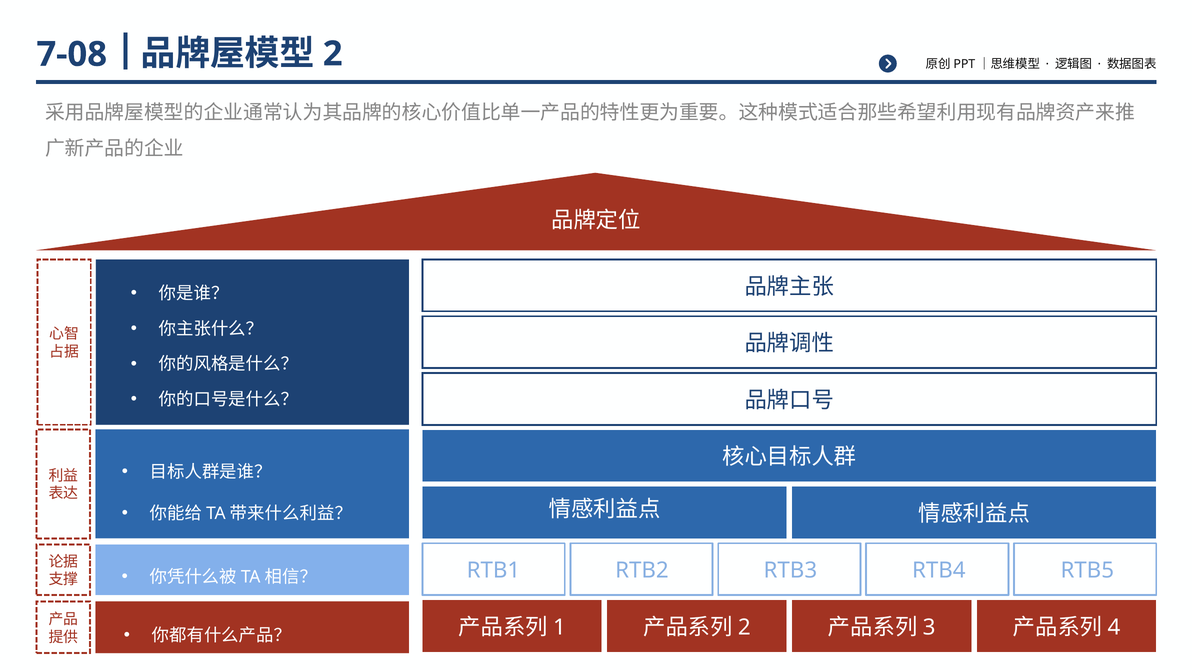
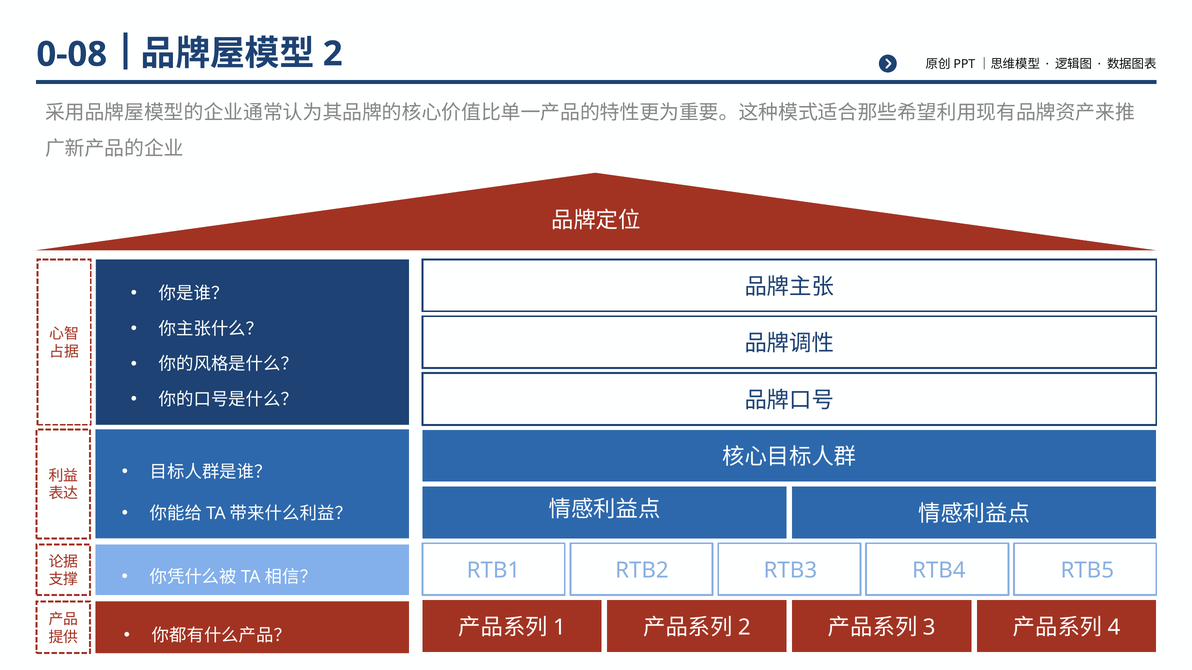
7-08: 7-08 -> 0-08
